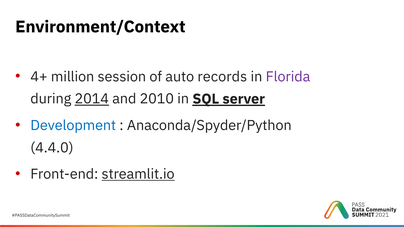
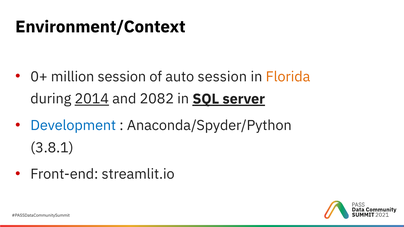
4+: 4+ -> 0+
auto records: records -> session
Florida colour: purple -> orange
2010: 2010 -> 2082
4.4.0: 4.4.0 -> 3.8.1
streamlit.io underline: present -> none
